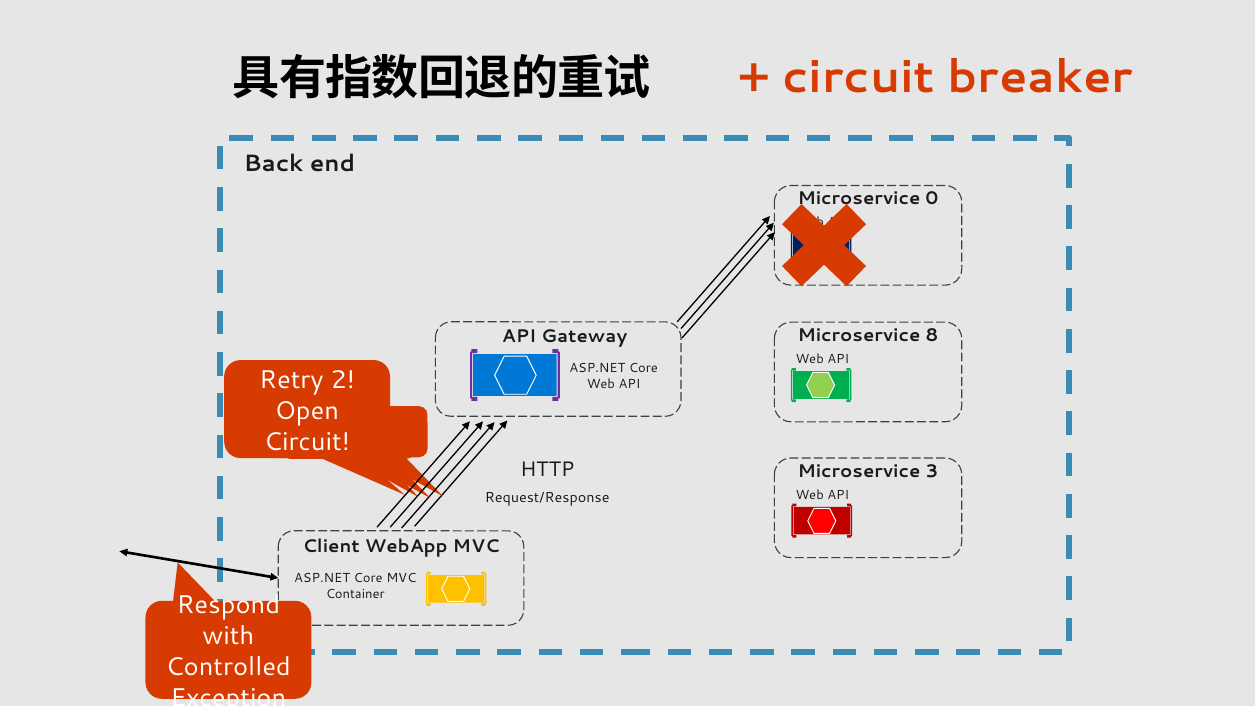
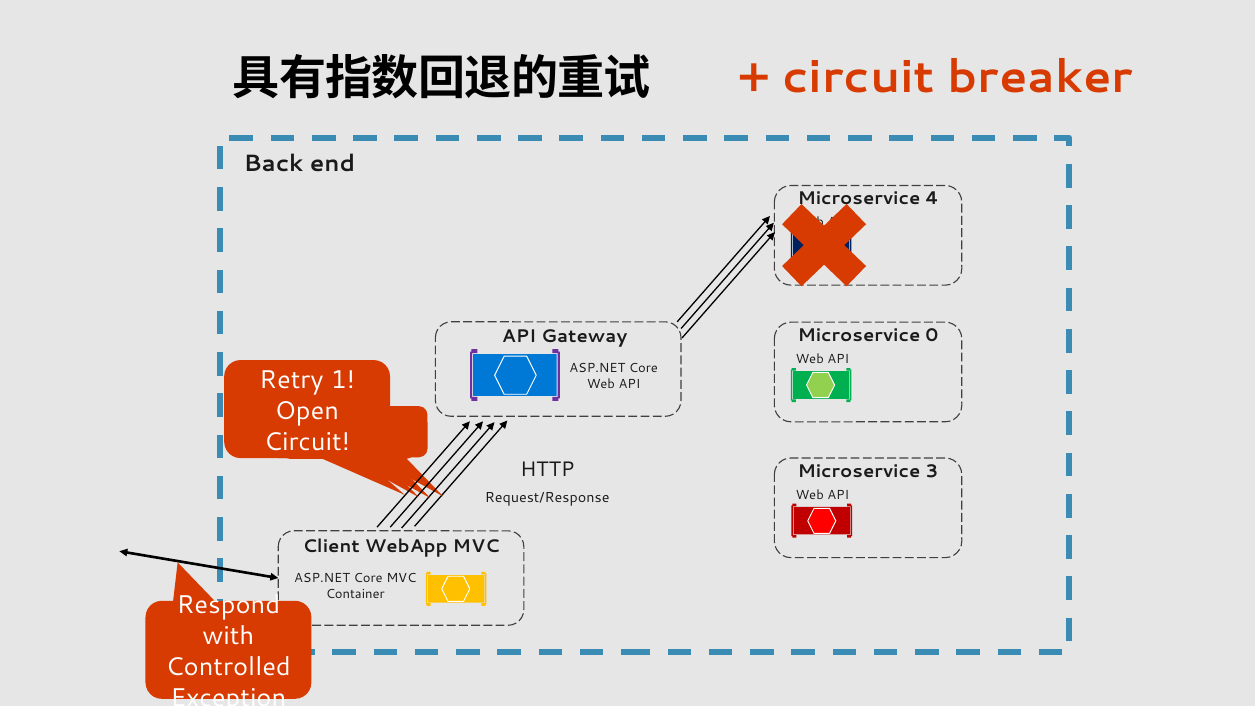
0: 0 -> 4
8: 8 -> 0
2 at (343, 380): 2 -> 1
